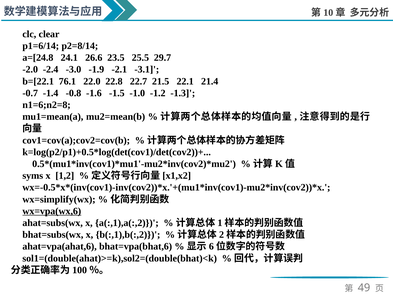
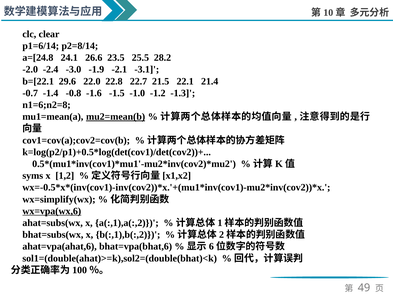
29.7: 29.7 -> 28.2
76.1: 76.1 -> 29.6
mu2=mean(b underline: none -> present
